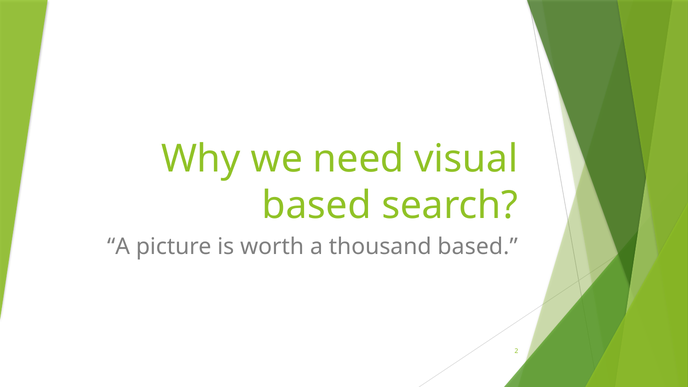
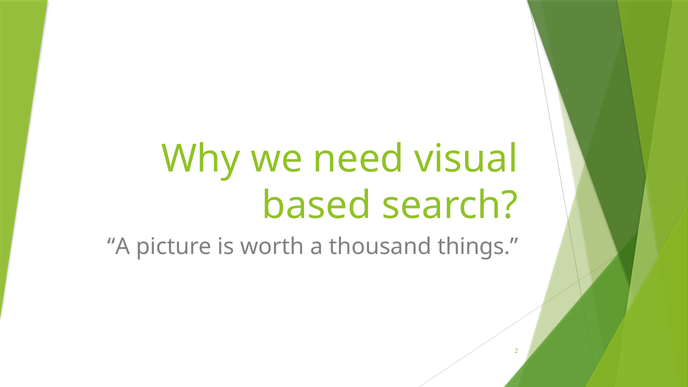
thousand based: based -> things
